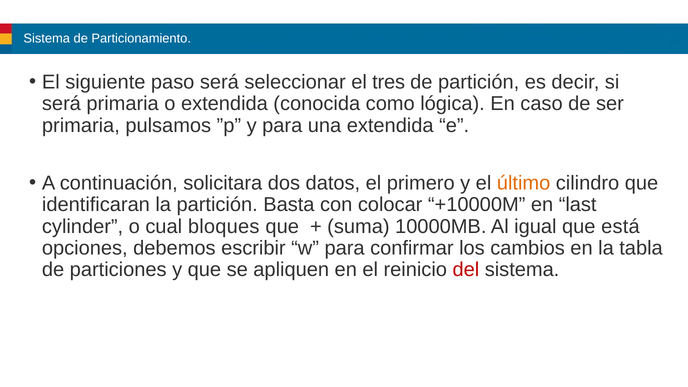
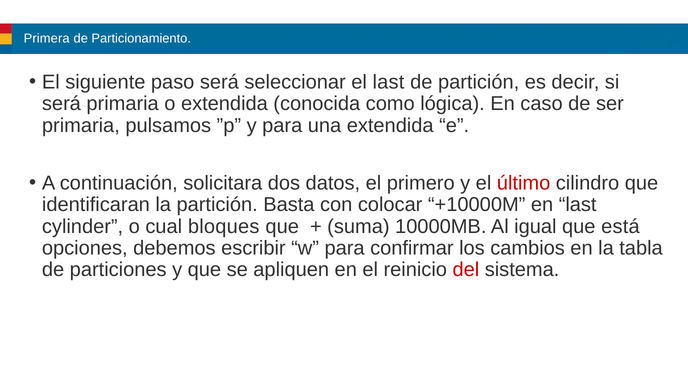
Sistema at (47, 38): Sistema -> Primera
el tres: tres -> last
último colour: orange -> red
